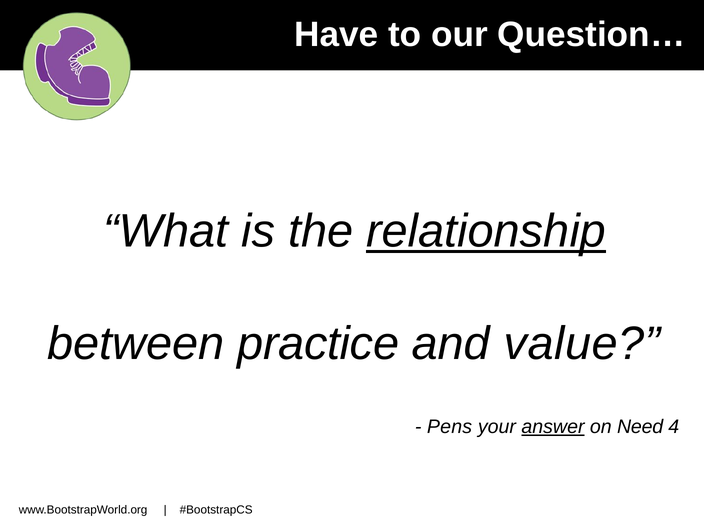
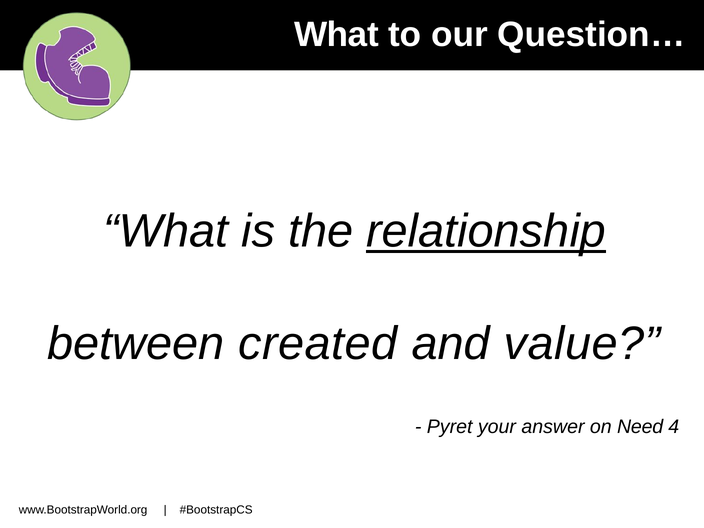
Have at (336, 35): Have -> What
practice: practice -> created
Pens: Pens -> Pyret
answer underline: present -> none
